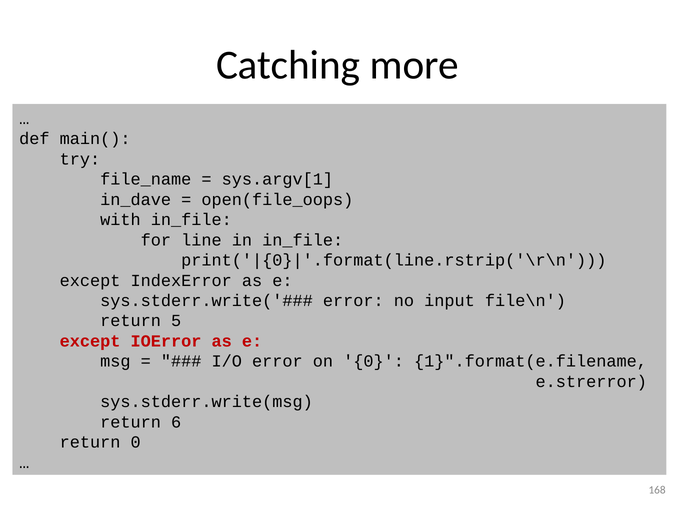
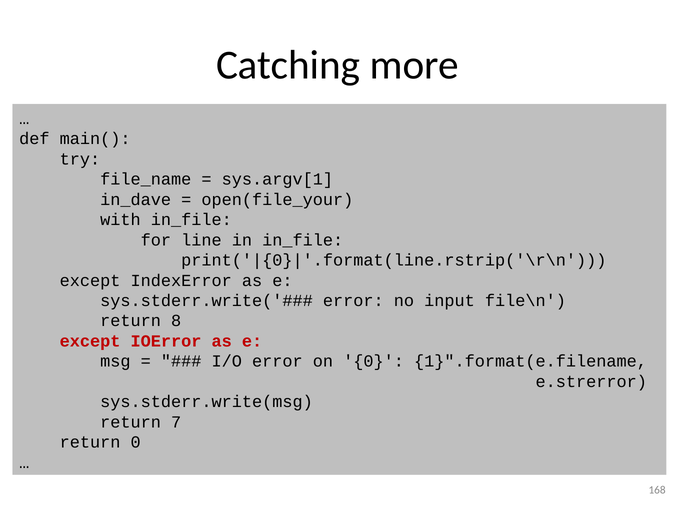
open(file_oops: open(file_oops -> open(file_your
5: 5 -> 8
6: 6 -> 7
